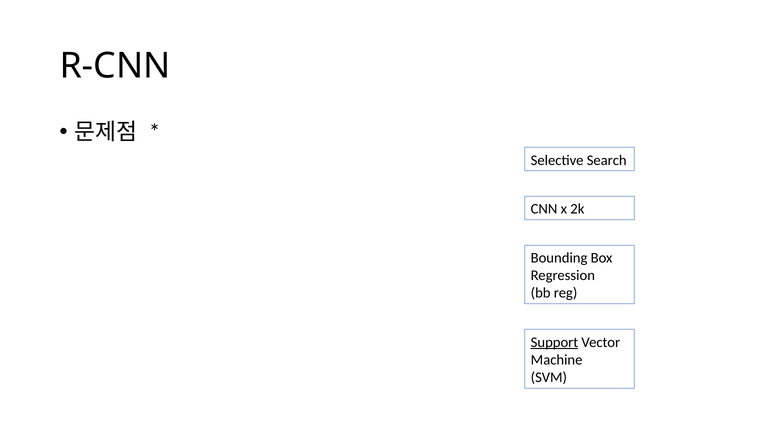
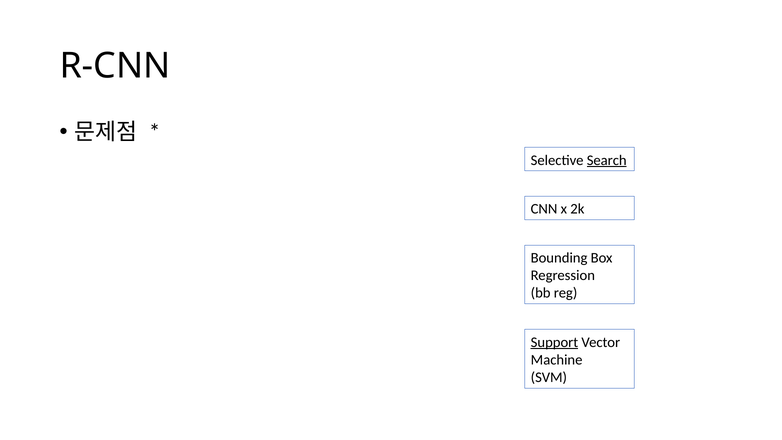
Search underline: none -> present
